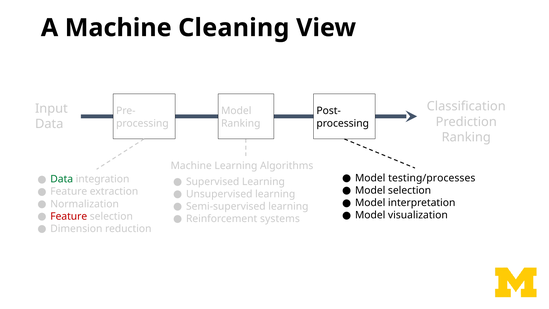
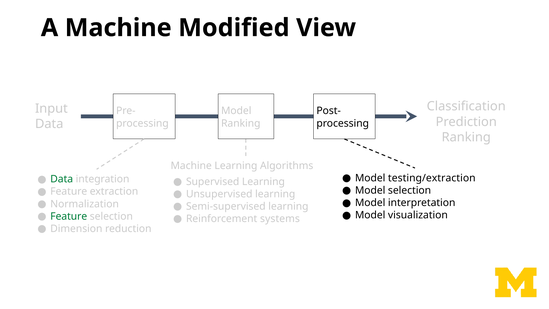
Cleaning: Cleaning -> Modified
testing/processes: testing/processes -> testing/extraction
Feature at (69, 216) colour: red -> green
